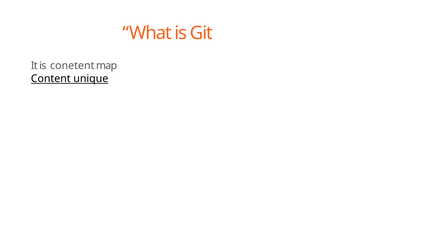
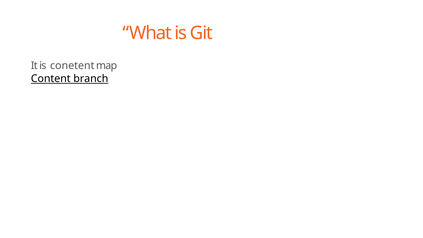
unique: unique -> branch
